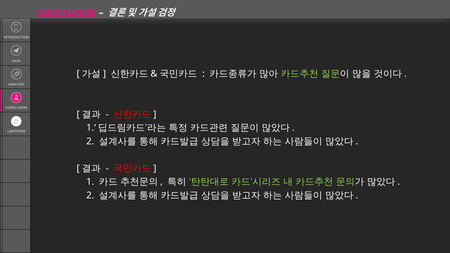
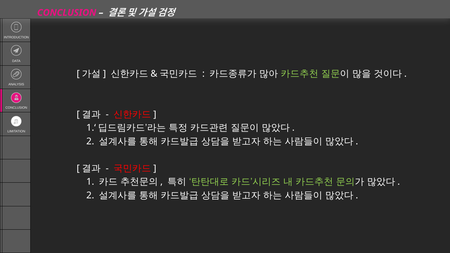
CONCLUSION at (67, 13) underline: present -> none
